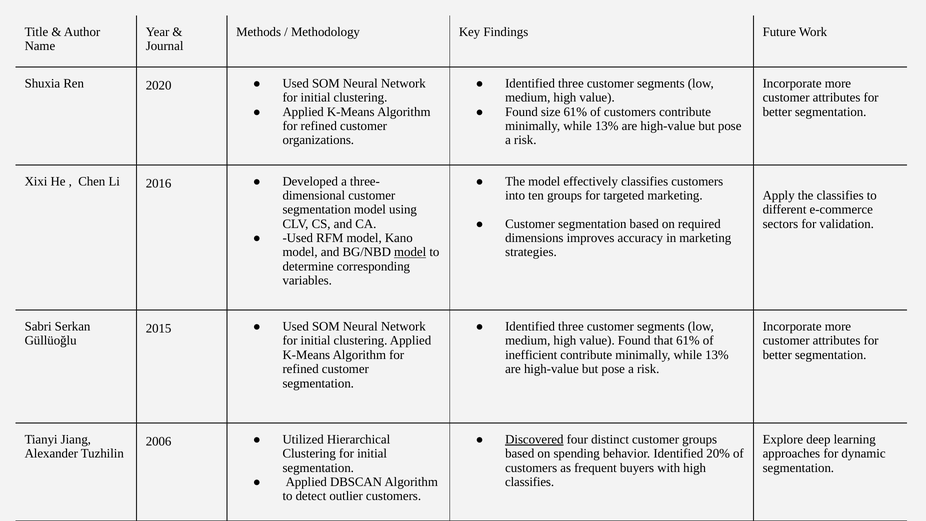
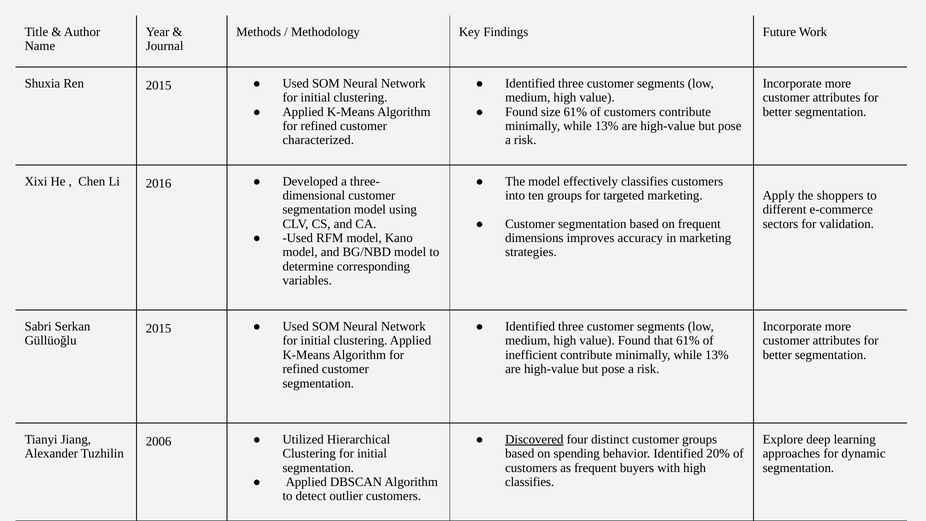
Ren 2020: 2020 -> 2015
organizations: organizations -> characterized
the classifies: classifies -> shoppers
on required: required -> frequent
model at (410, 252) underline: present -> none
